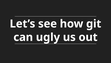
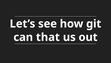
ugly: ugly -> that
